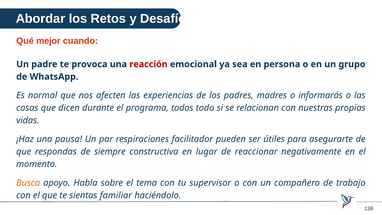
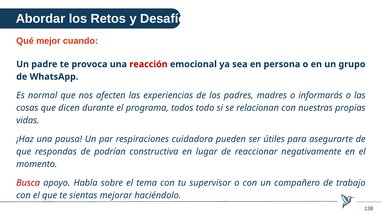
facilitador: facilitador -> cuidadora
siempre: siempre -> podrían
Busca colour: orange -> red
familiar: familiar -> mejorar
